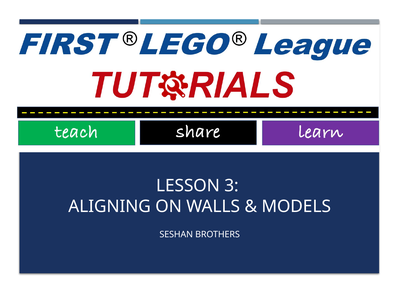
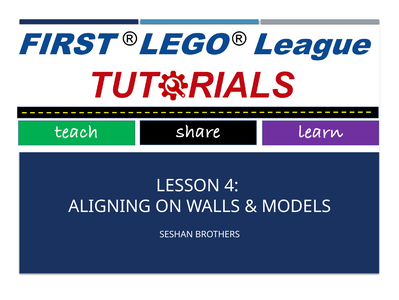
3: 3 -> 4
